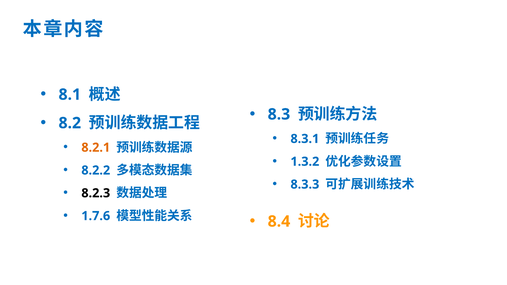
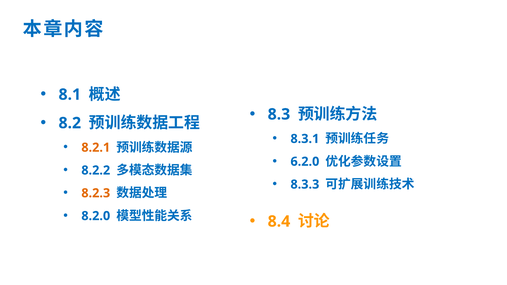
1.3.2: 1.3.2 -> 6.2.0
8.2.3 colour: black -> orange
1.7.6: 1.7.6 -> 8.2.0
